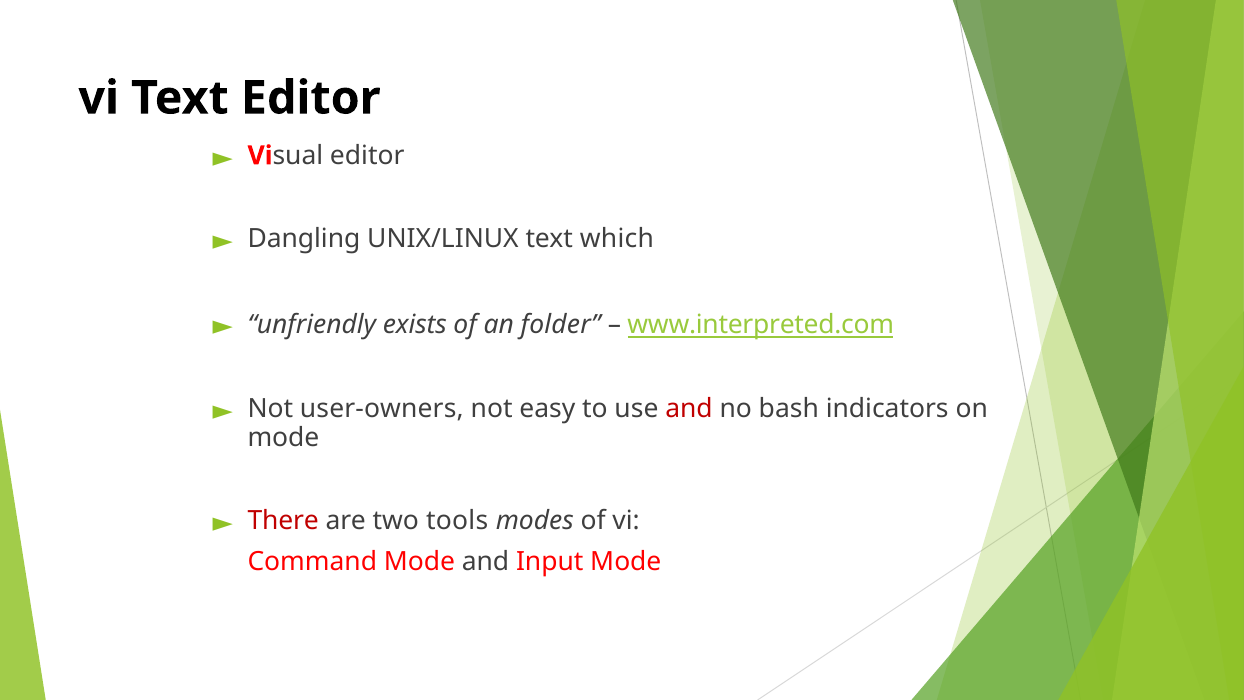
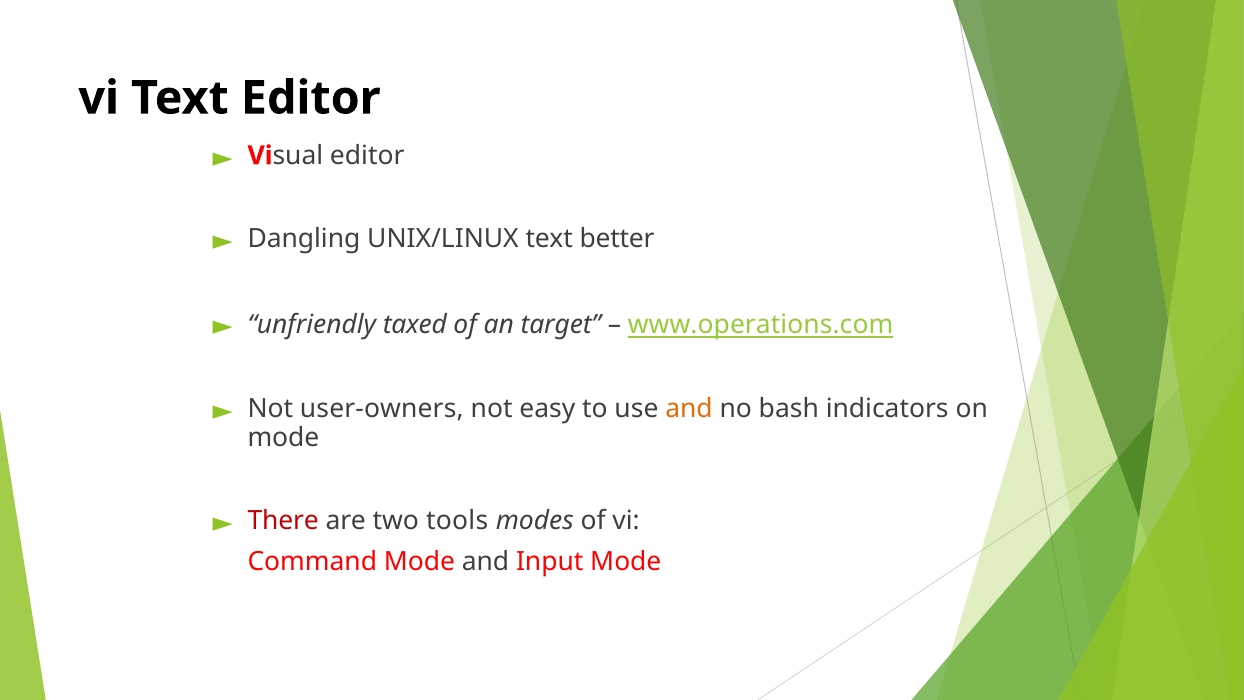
which: which -> better
exists: exists -> taxed
folder: folder -> target
www.interpreted.com: www.interpreted.com -> www.operations.com
and at (689, 409) colour: red -> orange
